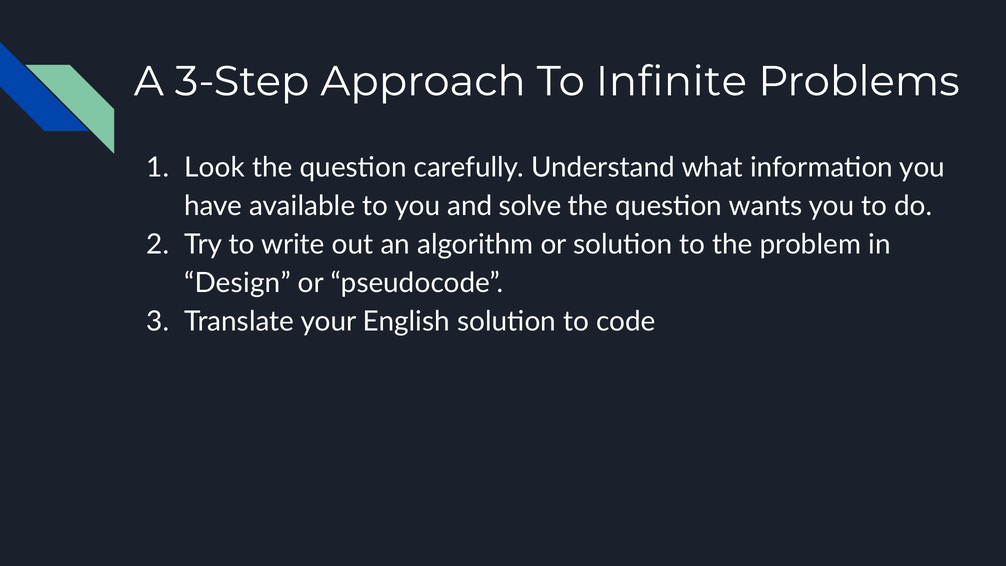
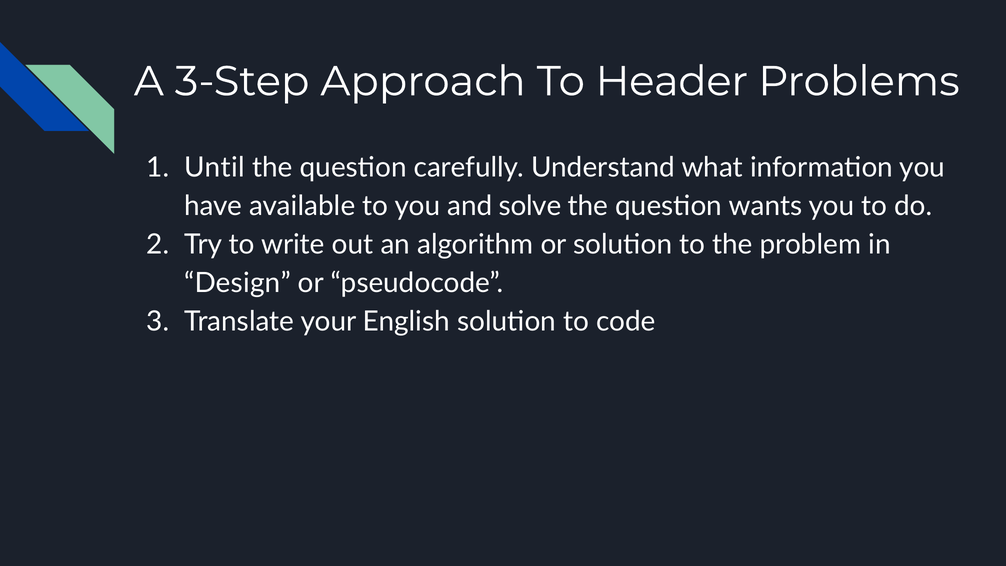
Infinite: Infinite -> Header
Look: Look -> Until
